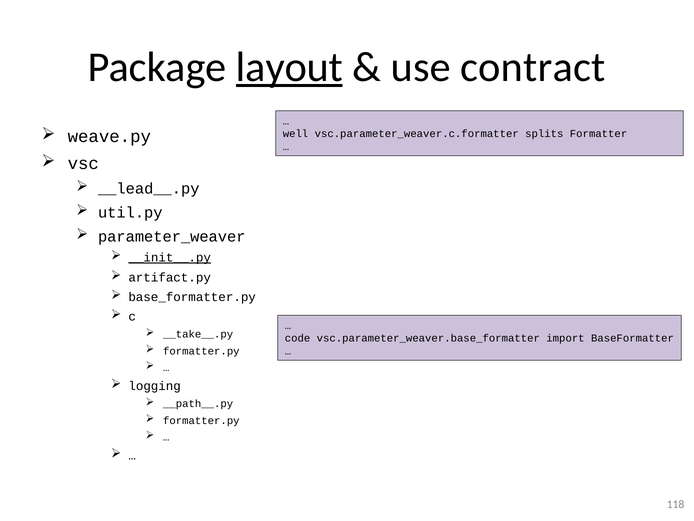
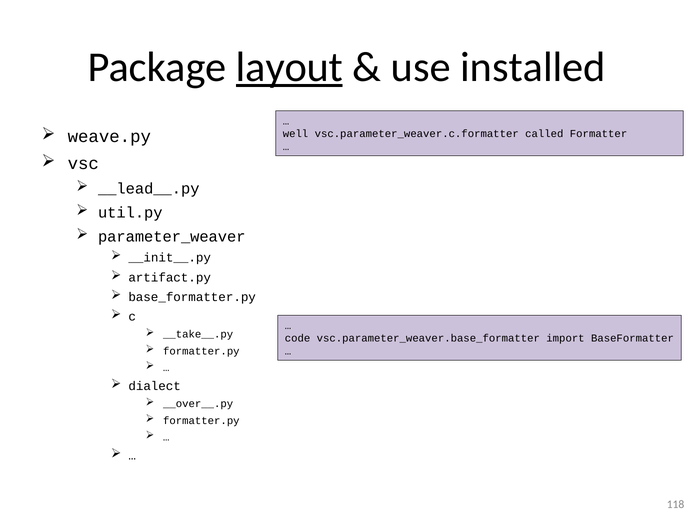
contract: contract -> installed
splits: splits -> called
__init__.py underline: present -> none
logging: logging -> dialect
__path__.py: __path__.py -> __over__.py
